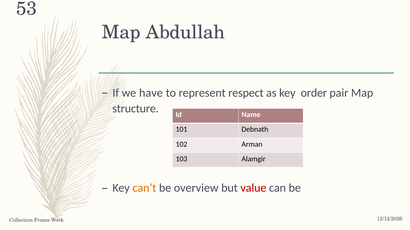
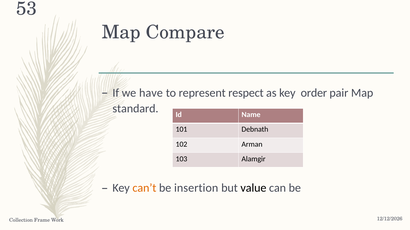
Abdullah: Abdullah -> Compare
structure: structure -> standard
overview: overview -> insertion
value colour: red -> black
